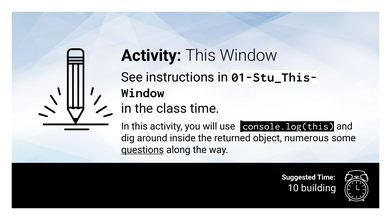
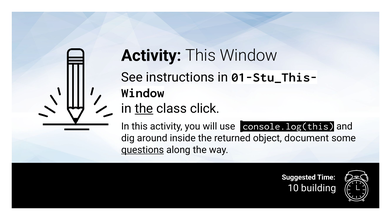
the at (144, 109) underline: none -> present
class time: time -> click
numerous: numerous -> document
